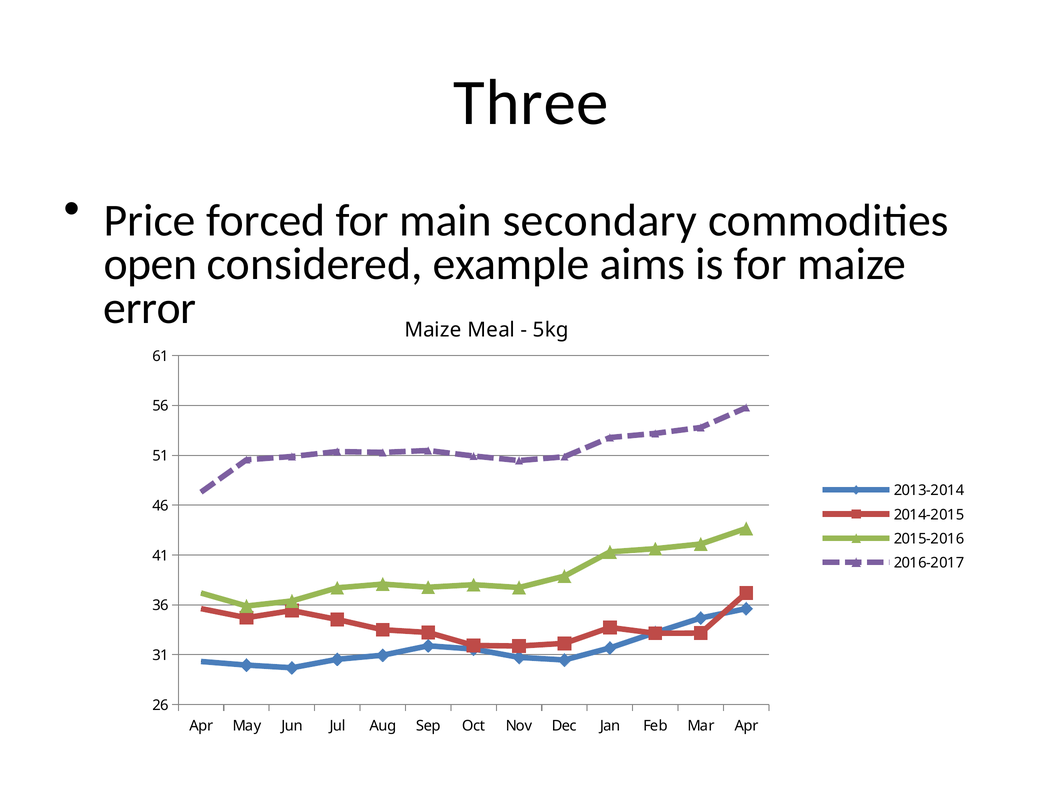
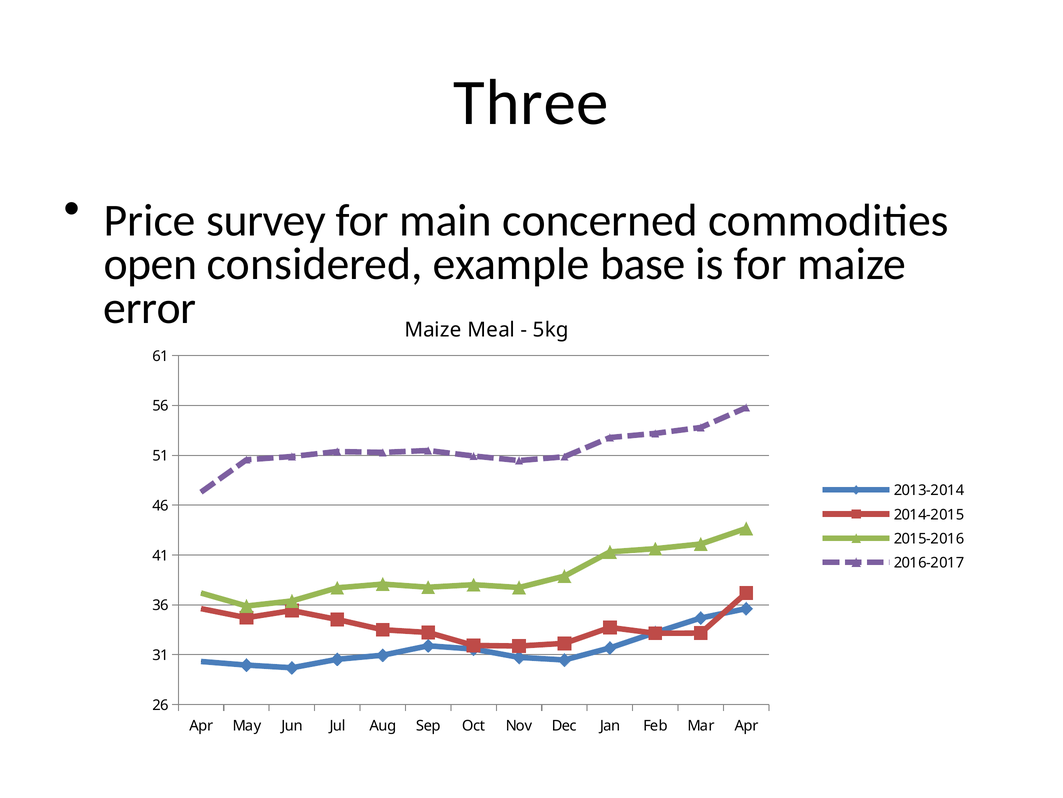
forced: forced -> survey
secondary: secondary -> concerned
aims: aims -> base
